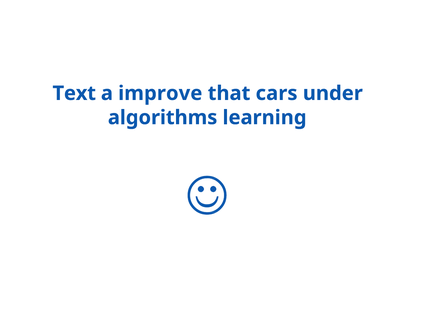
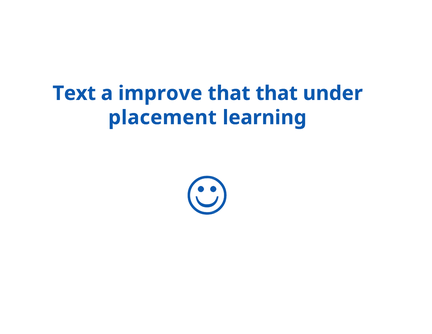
that cars: cars -> that
algorithms: algorithms -> placement
